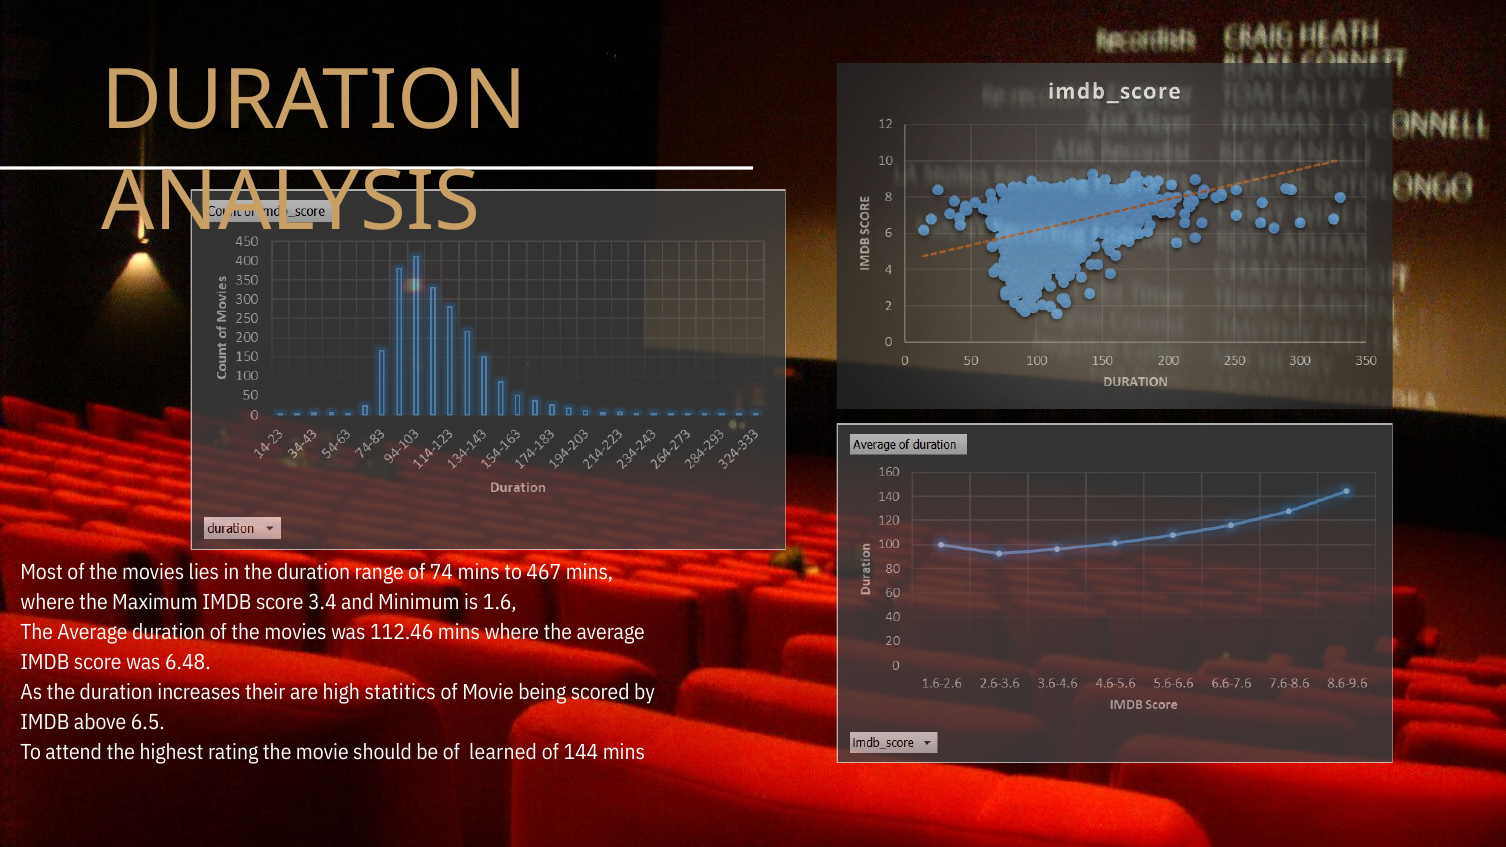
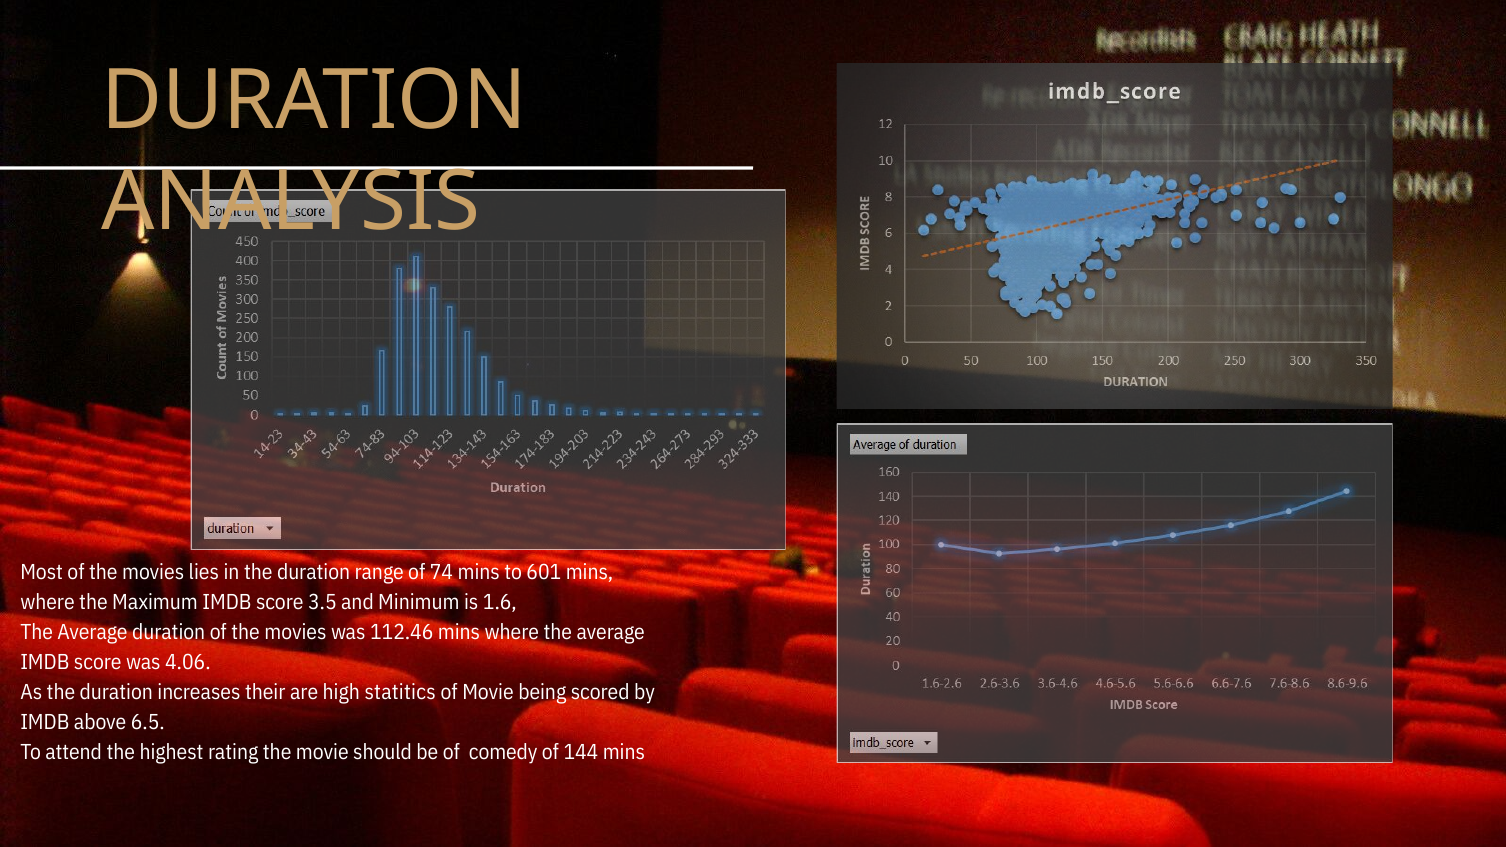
467: 467 -> 601
3.4: 3.4 -> 3.5
6.48: 6.48 -> 4.06
learned: learned -> comedy
